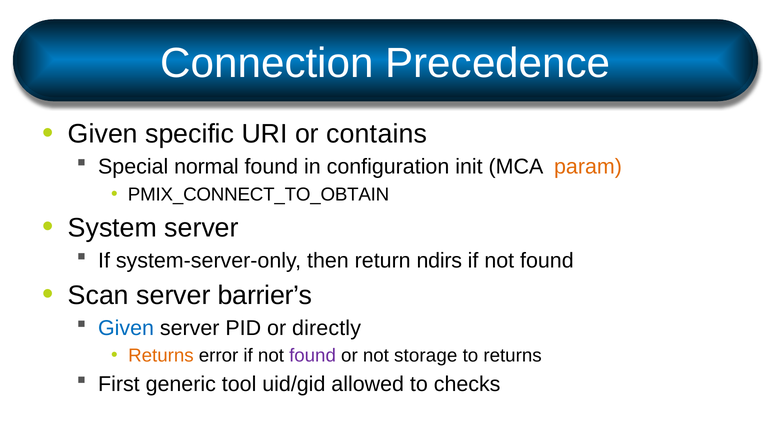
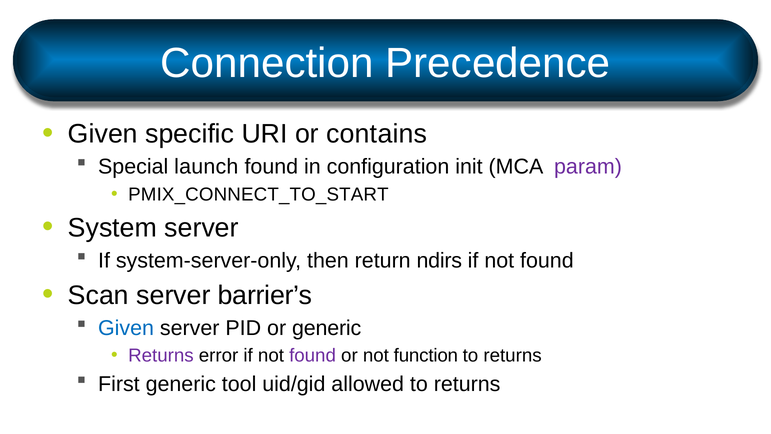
normal: normal -> launch
param colour: orange -> purple
PMIX_CONNECT_TO_OBTAIN: PMIX_CONNECT_TO_OBTAIN -> PMIX_CONNECT_TO_START
or directly: directly -> generic
Returns at (161, 355) colour: orange -> purple
storage: storage -> function
allowed to checks: checks -> returns
